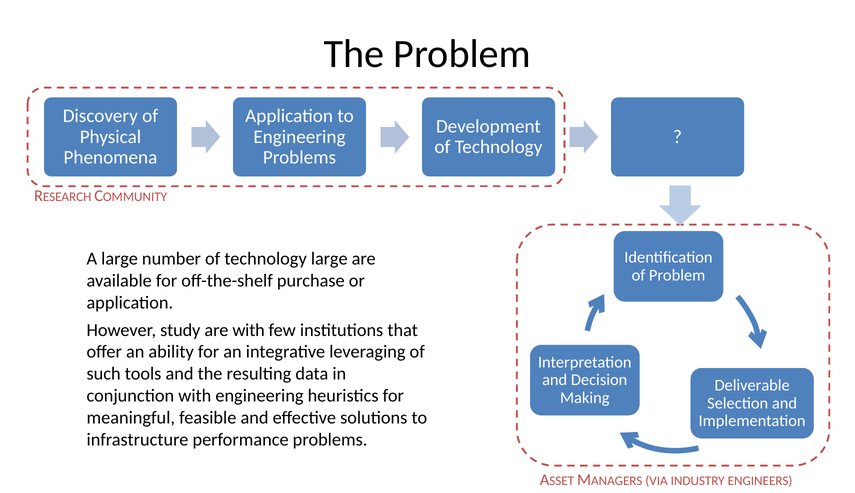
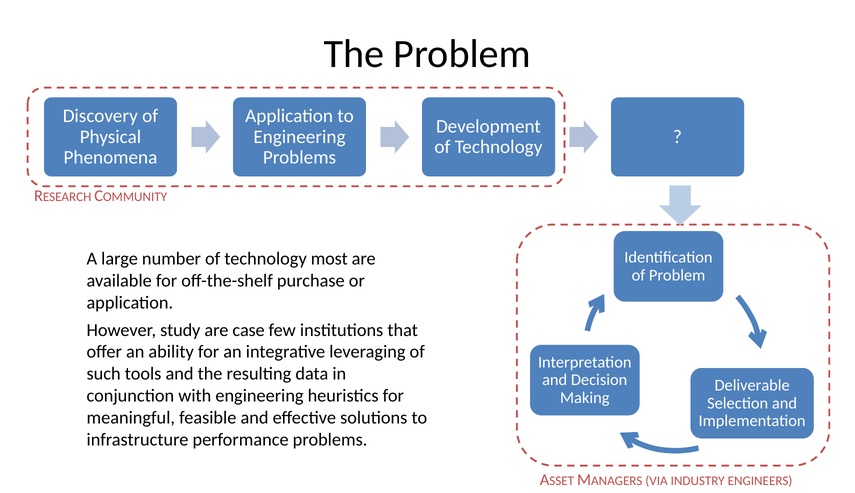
technology large: large -> most
are with: with -> case
